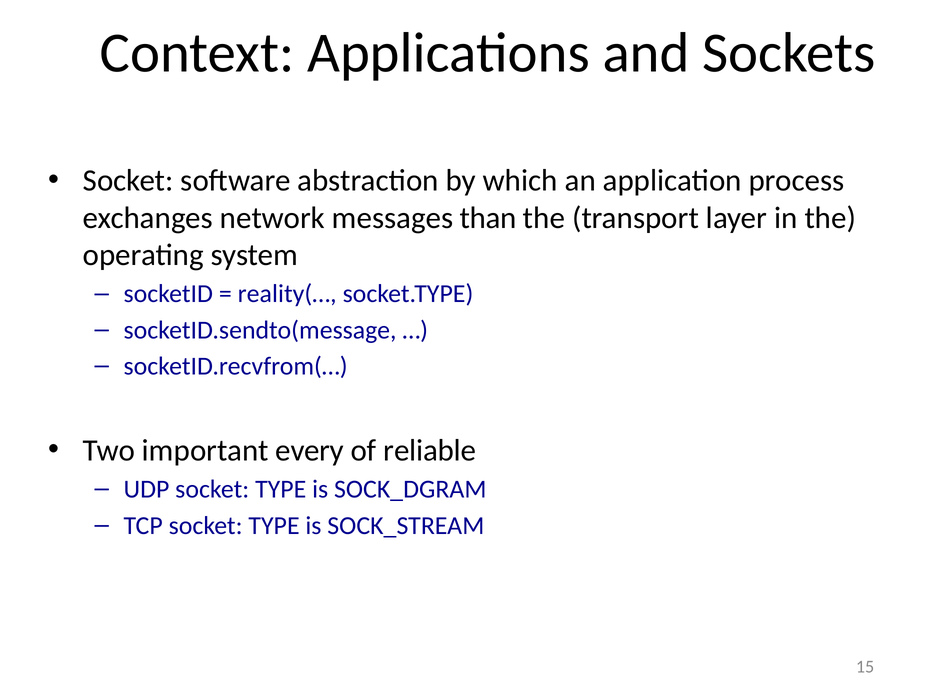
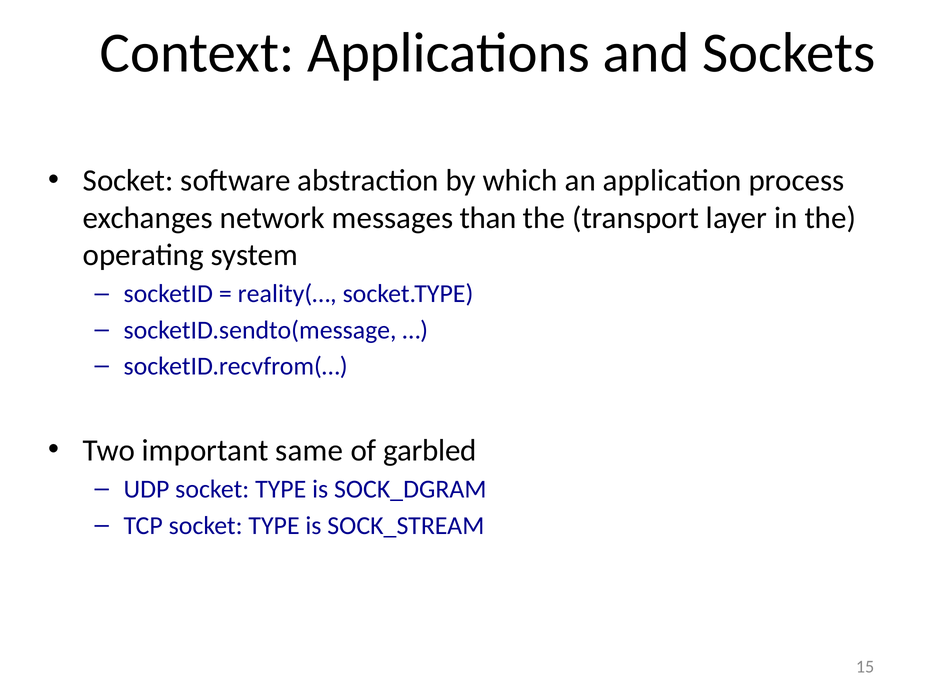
every: every -> same
reliable: reliable -> garbled
